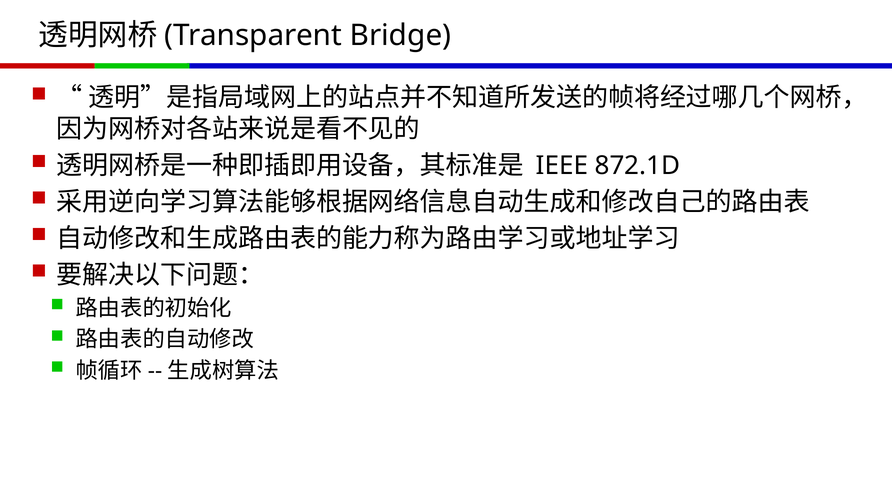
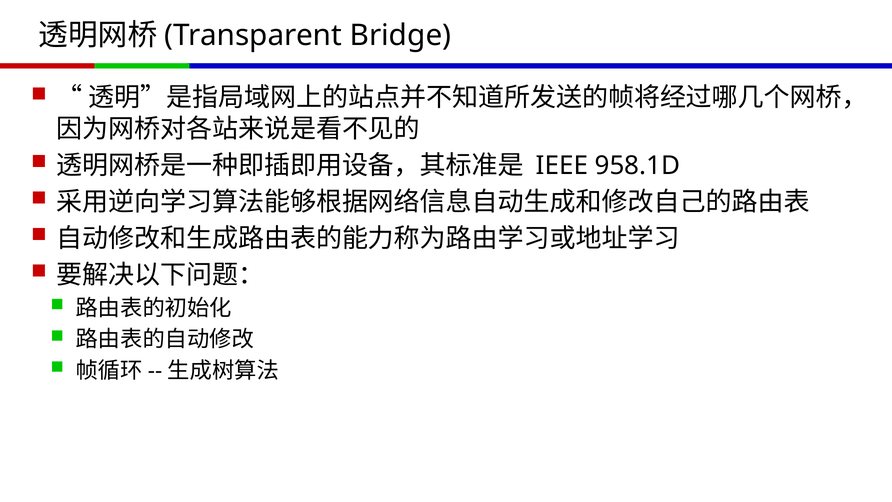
872.1D: 872.1D -> 958.1D
